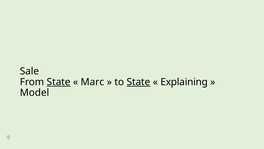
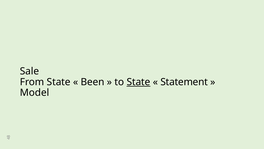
State at (59, 82) underline: present -> none
Marc: Marc -> Been
Explaining: Explaining -> Statement
